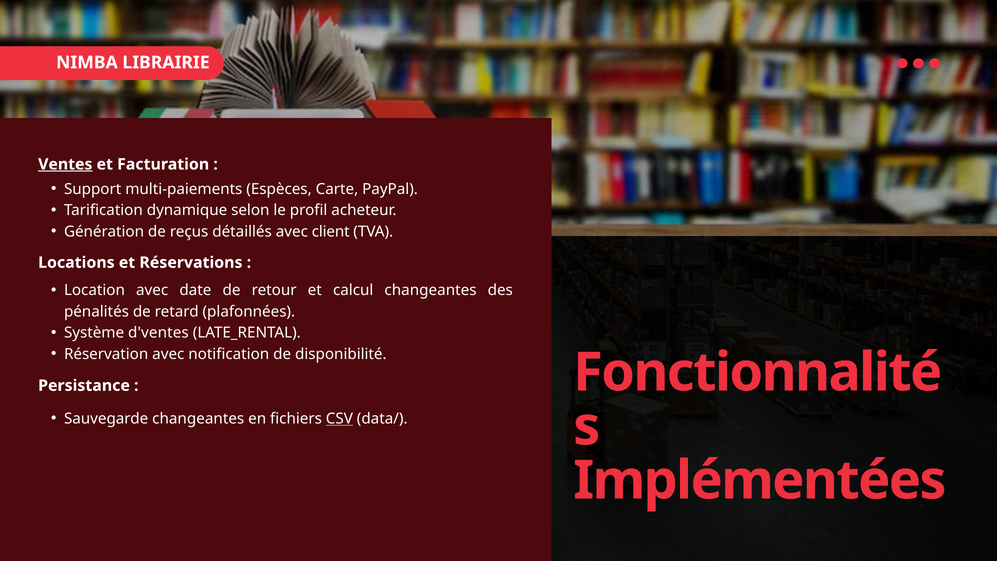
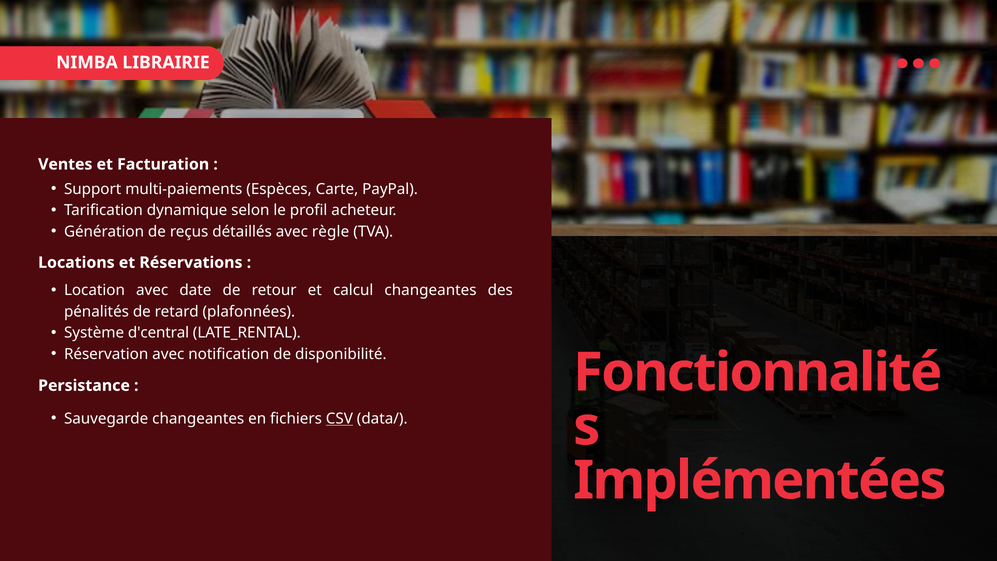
Ventes underline: present -> none
client: client -> règle
d'ventes: d'ventes -> d'central
